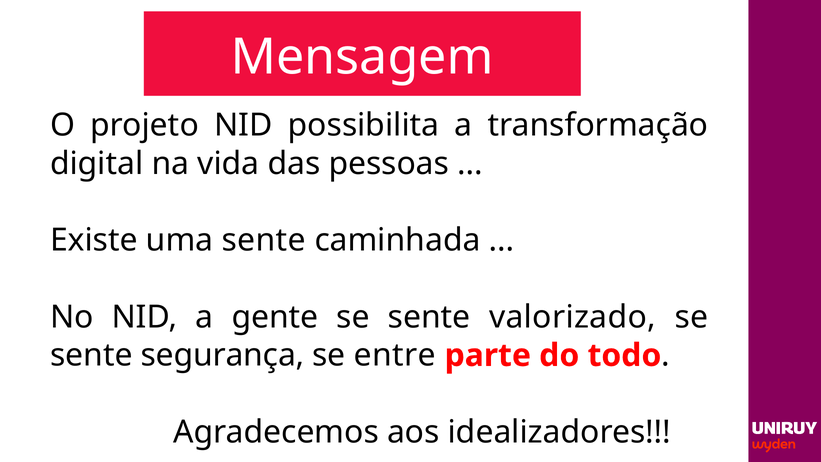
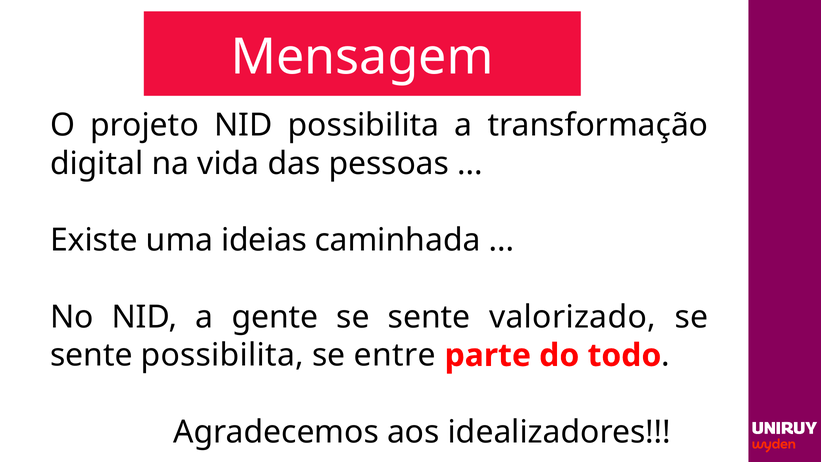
uma sente: sente -> ideias
sente segurança: segurança -> possibilita
